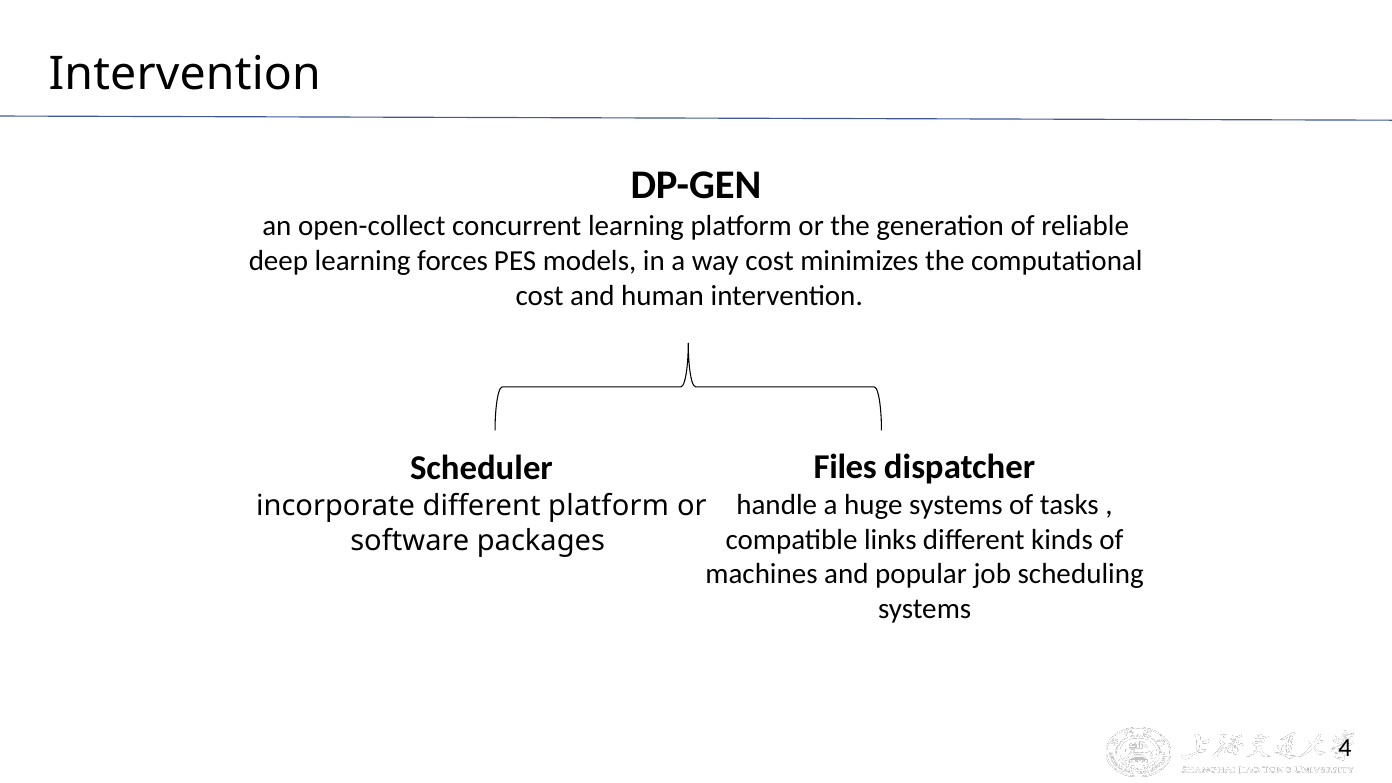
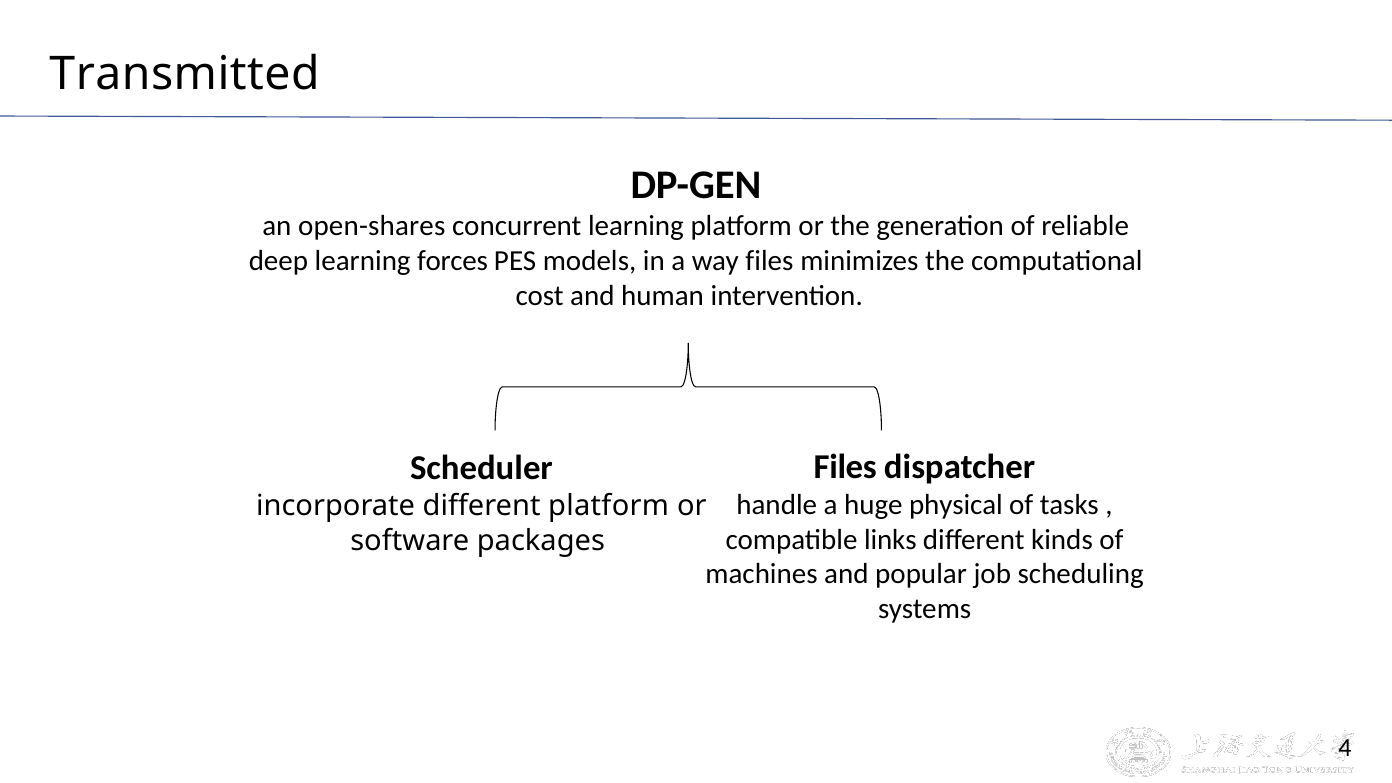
Intervention at (185, 74): Intervention -> Transmitted
open-collect: open-collect -> open-shares
way cost: cost -> files
huge systems: systems -> physical
